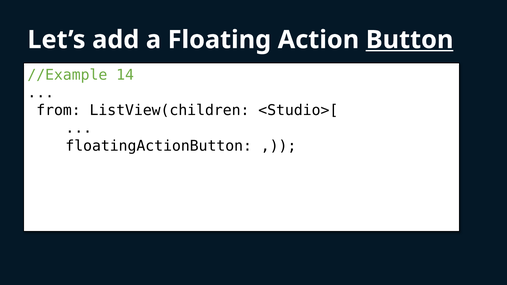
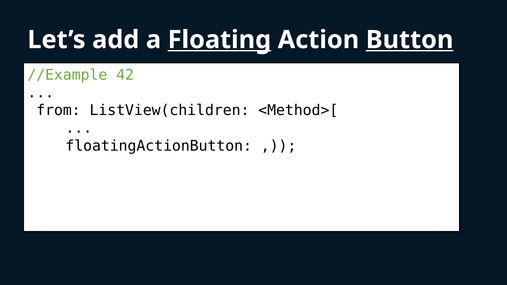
Floating underline: none -> present
14: 14 -> 42
<Studio>[: <Studio>[ -> <Method>[
